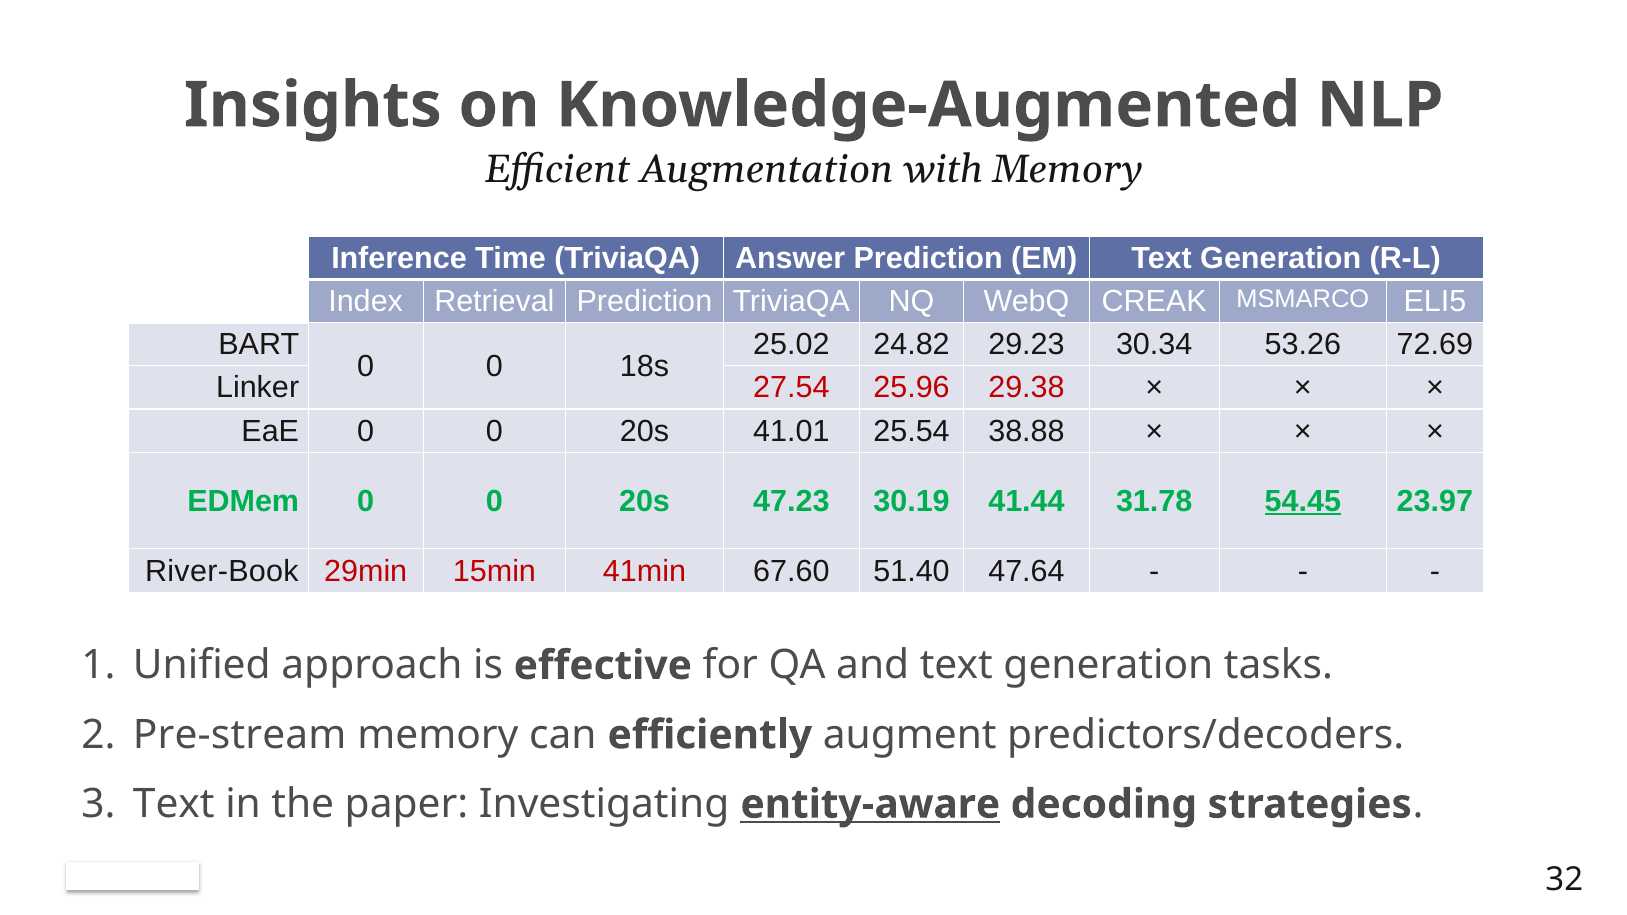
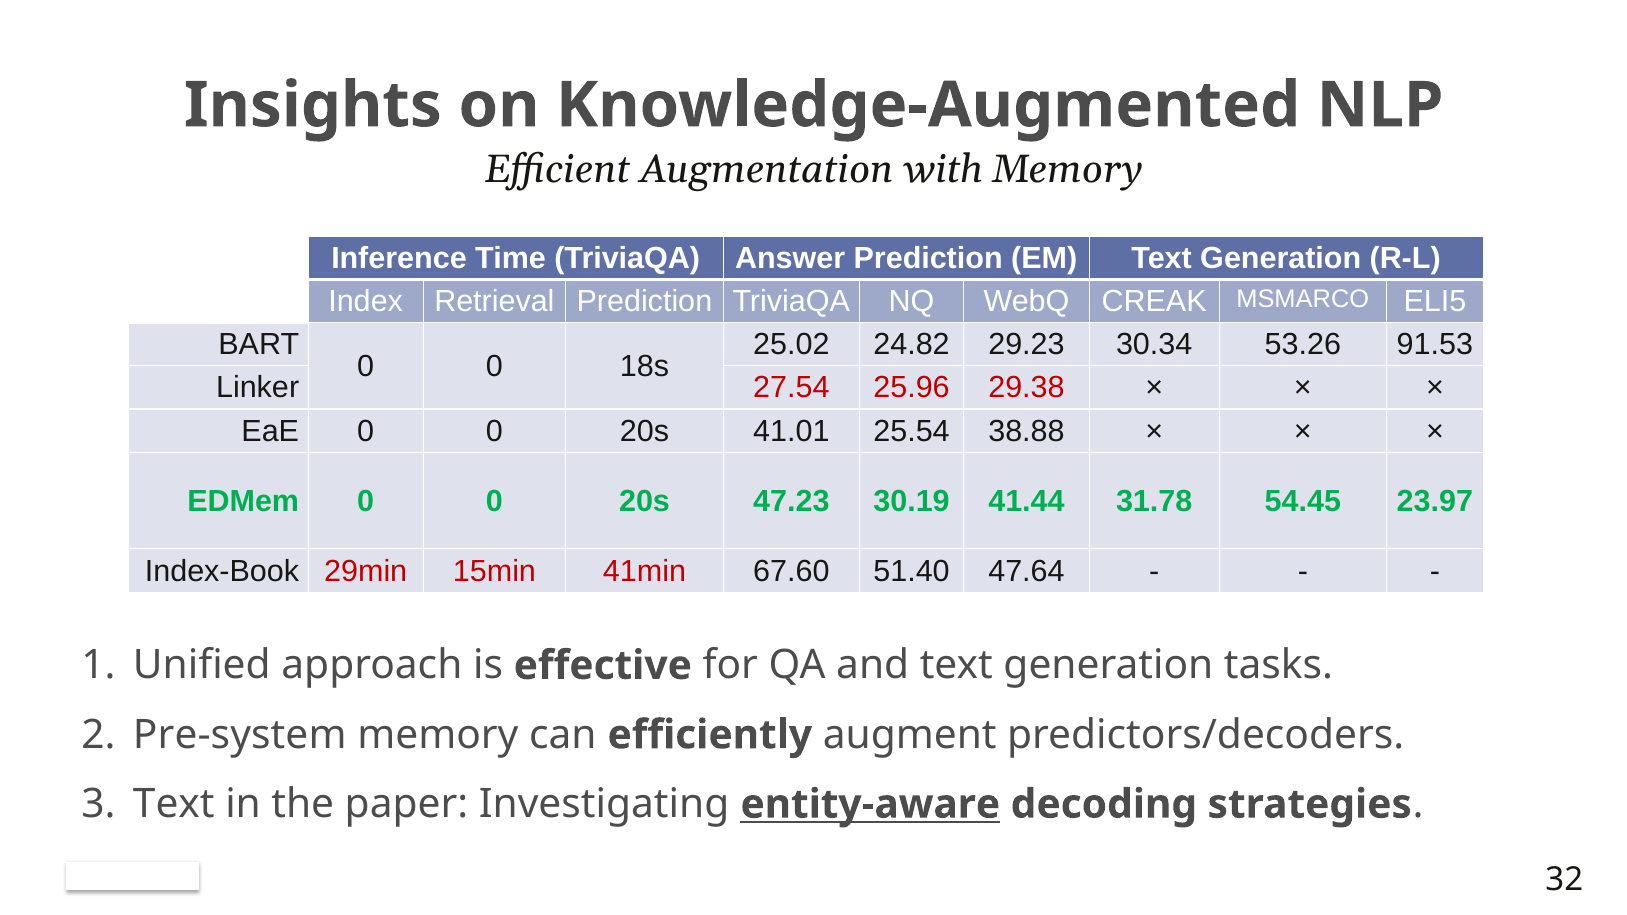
72.69: 72.69 -> 91.53
54.45 underline: present -> none
River-Book: River-Book -> Index-Book
Pre-stream: Pre-stream -> Pre-system
